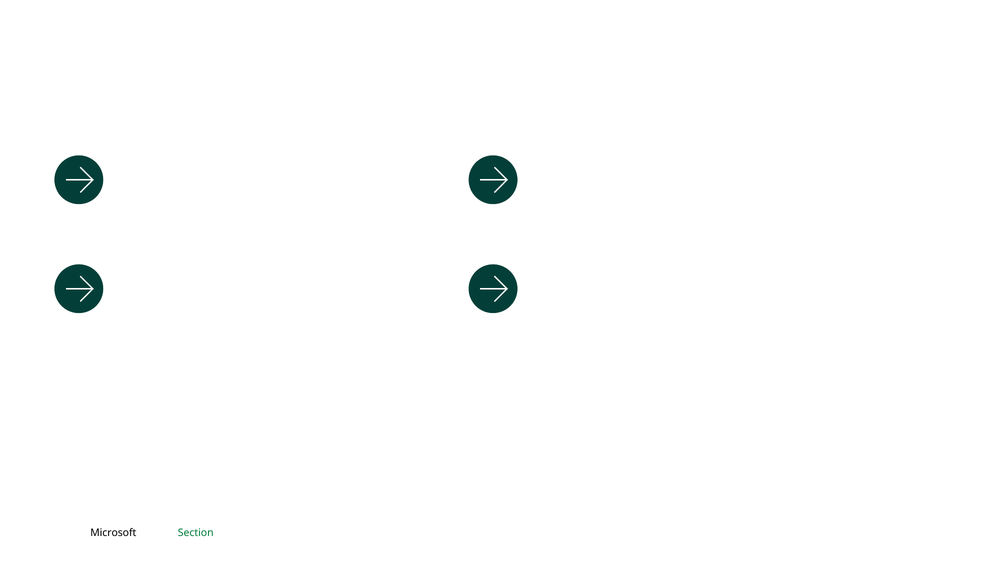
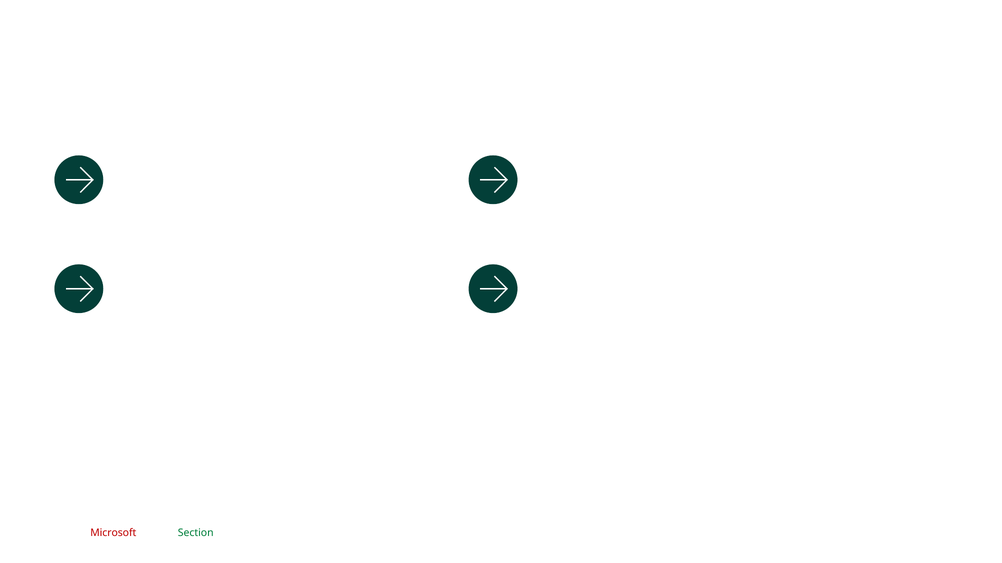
Microsoft colour: black -> red
